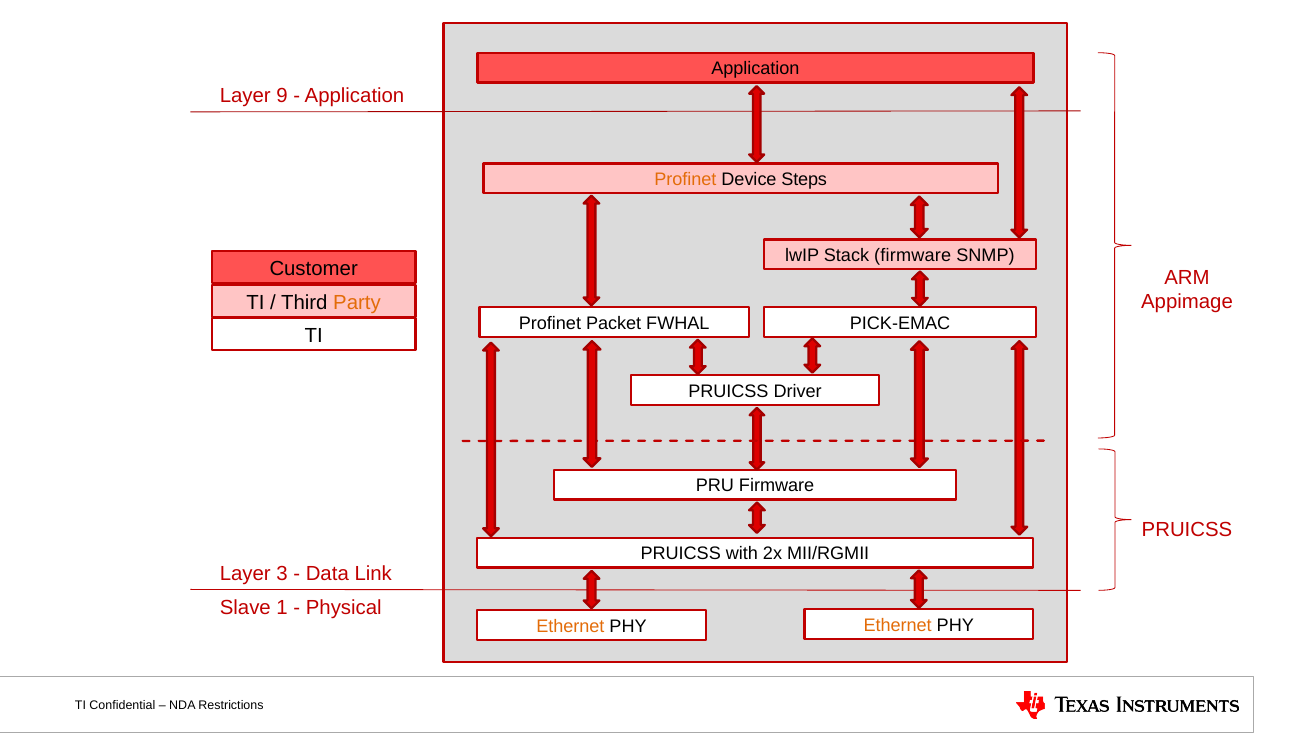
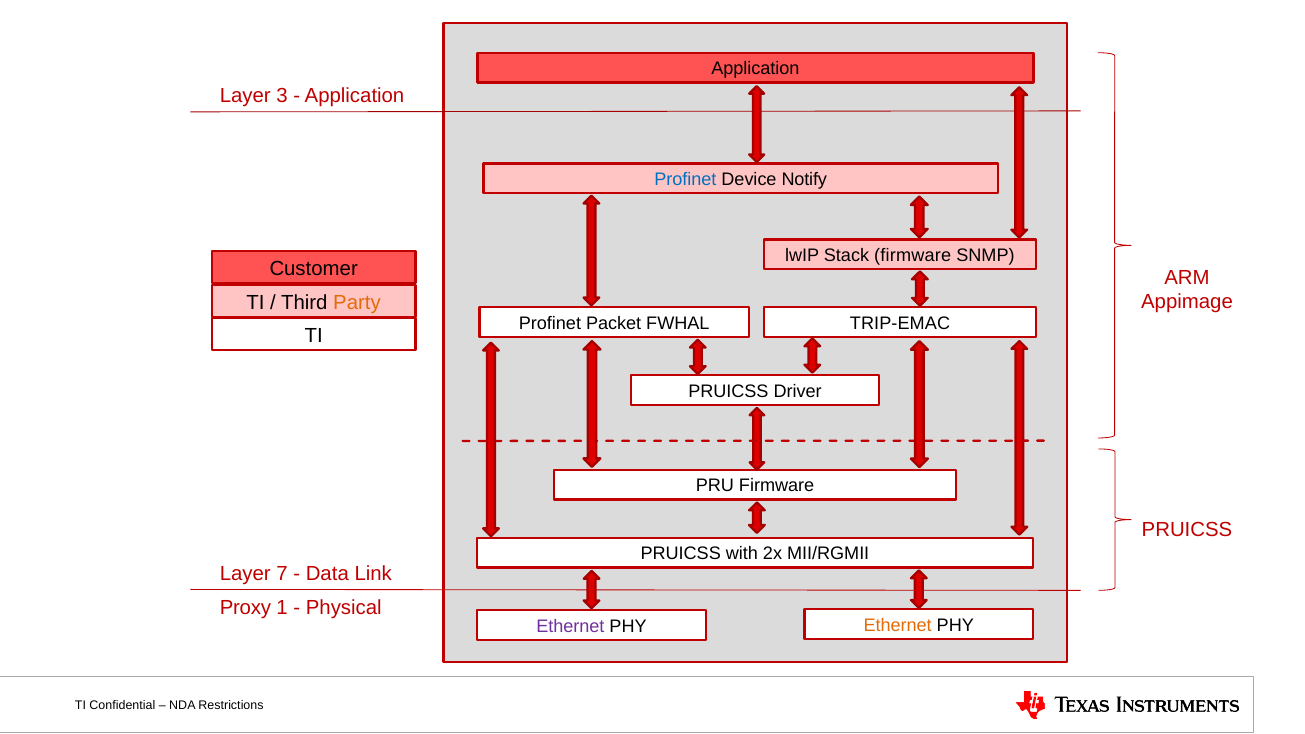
9: 9 -> 3
Profinet at (685, 180) colour: orange -> blue
Steps: Steps -> Notify
PICK-EMAC: PICK-EMAC -> TRIP-EMAC
3: 3 -> 7
Slave: Slave -> Proxy
Ethernet at (570, 627) colour: orange -> purple
